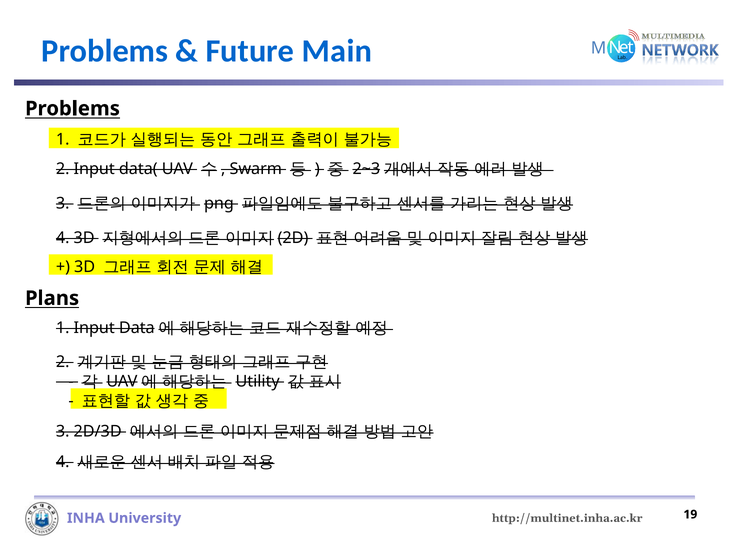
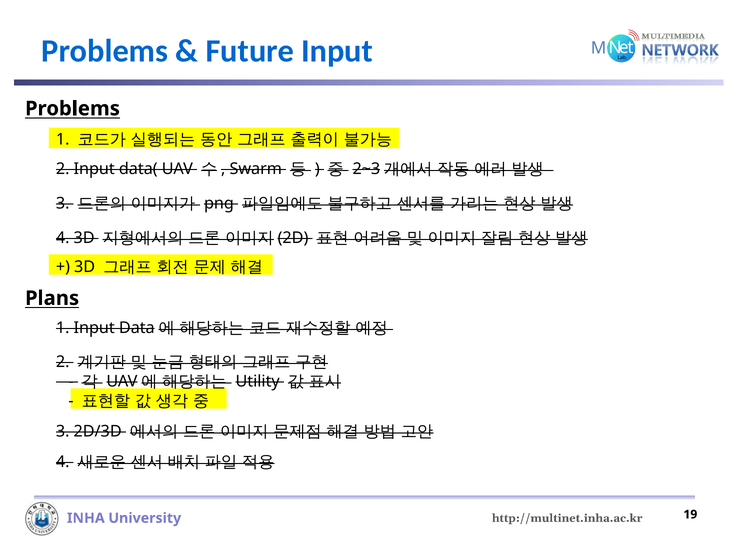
Future Main: Main -> Input
